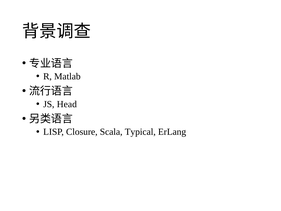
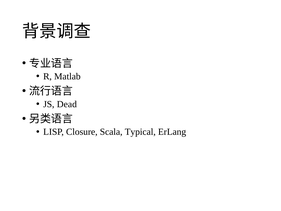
Head: Head -> Dead
